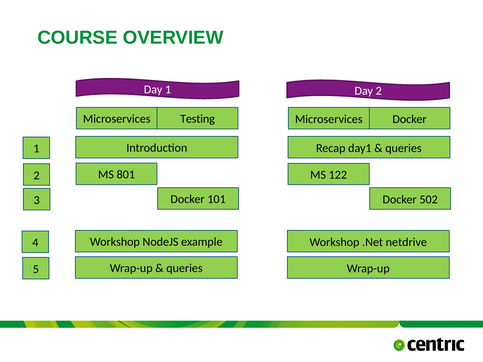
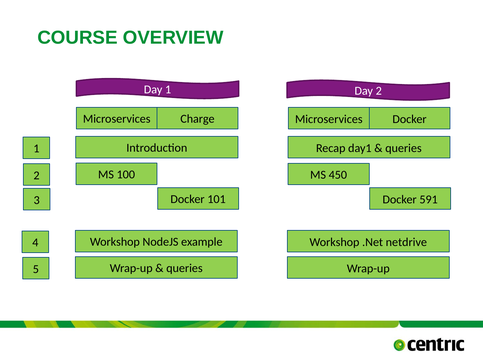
Testing: Testing -> Charge
122: 122 -> 450
801: 801 -> 100
502: 502 -> 591
